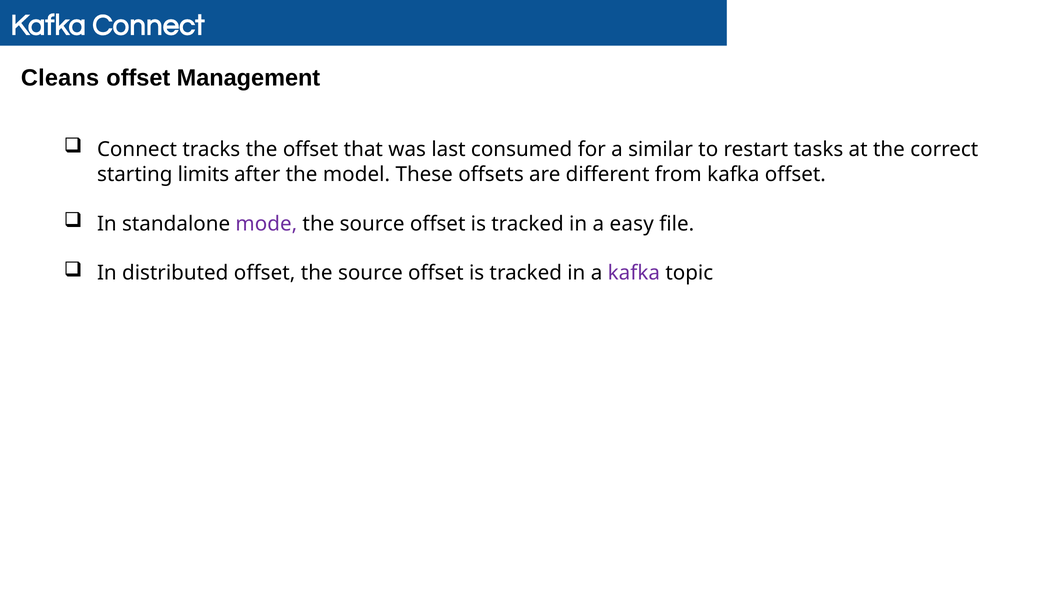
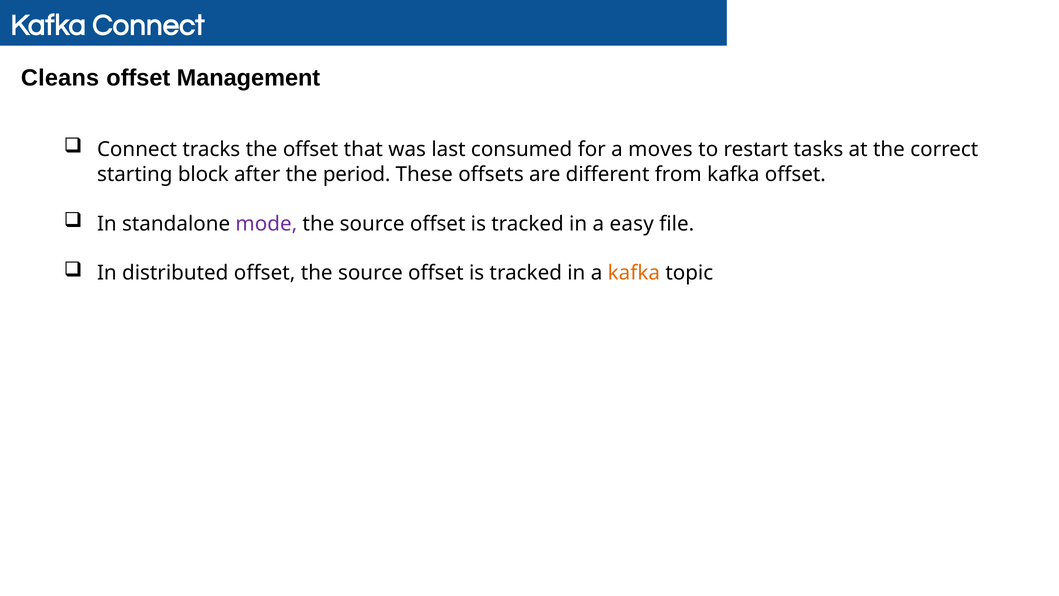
similar: similar -> moves
limits: limits -> block
model: model -> period
kafka at (634, 273) colour: purple -> orange
